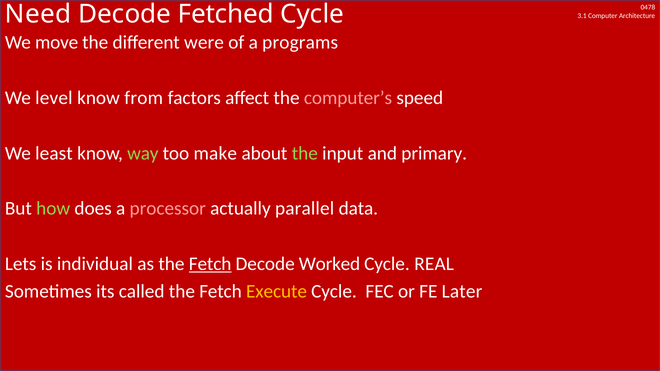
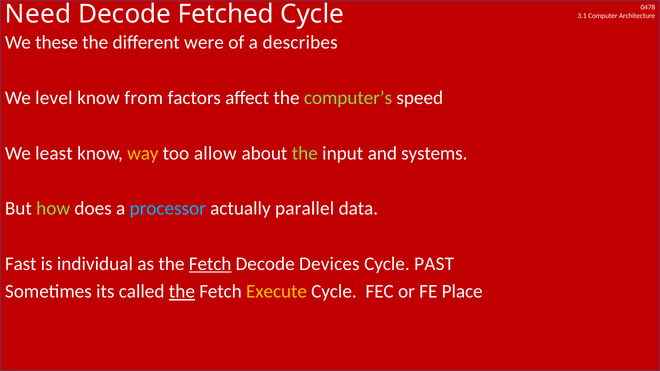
move: move -> these
programs: programs -> describes
computer’s colour: pink -> light green
way colour: light green -> yellow
make: make -> allow
primary: primary -> systems
processor colour: pink -> light blue
Lets: Lets -> Fast
Worked: Worked -> Devices
REAL: REAL -> PAST
the at (182, 292) underline: none -> present
Later: Later -> Place
